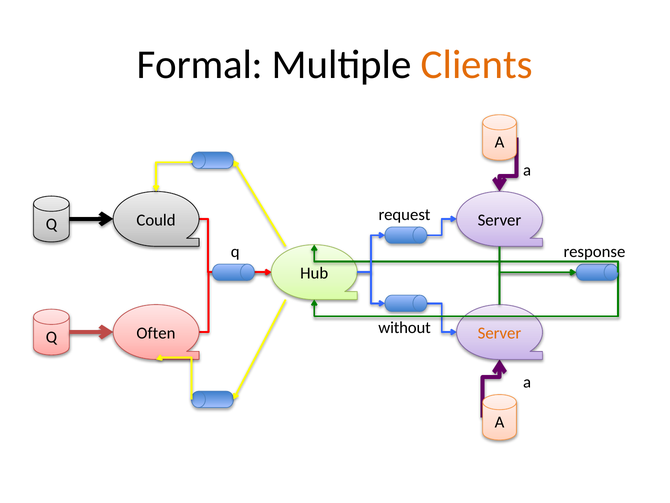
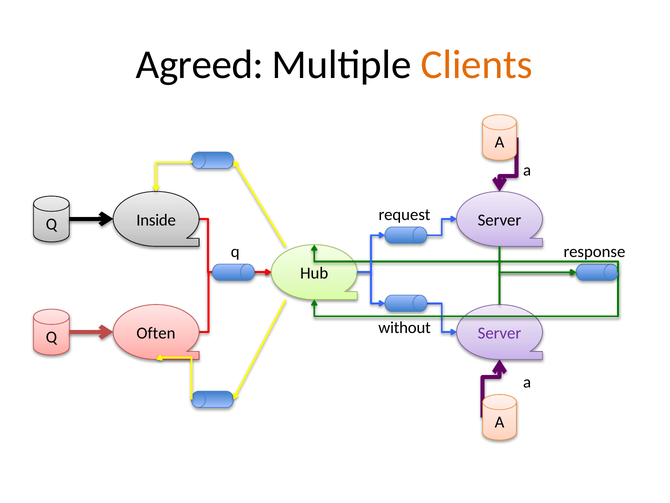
Formal: Formal -> Agreed
Could: Could -> Inside
Server at (499, 333) colour: orange -> purple
